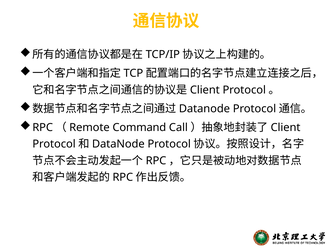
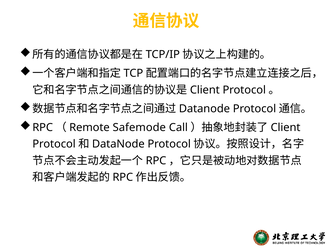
Command: Command -> Safemode
